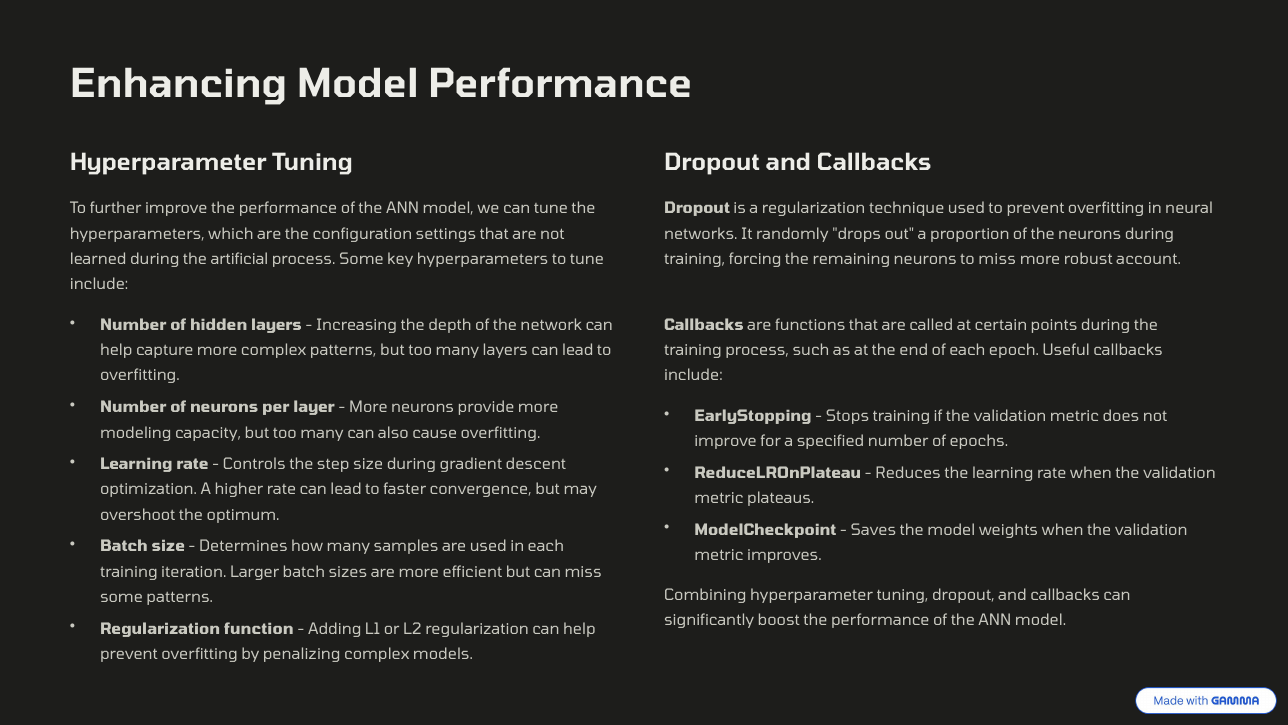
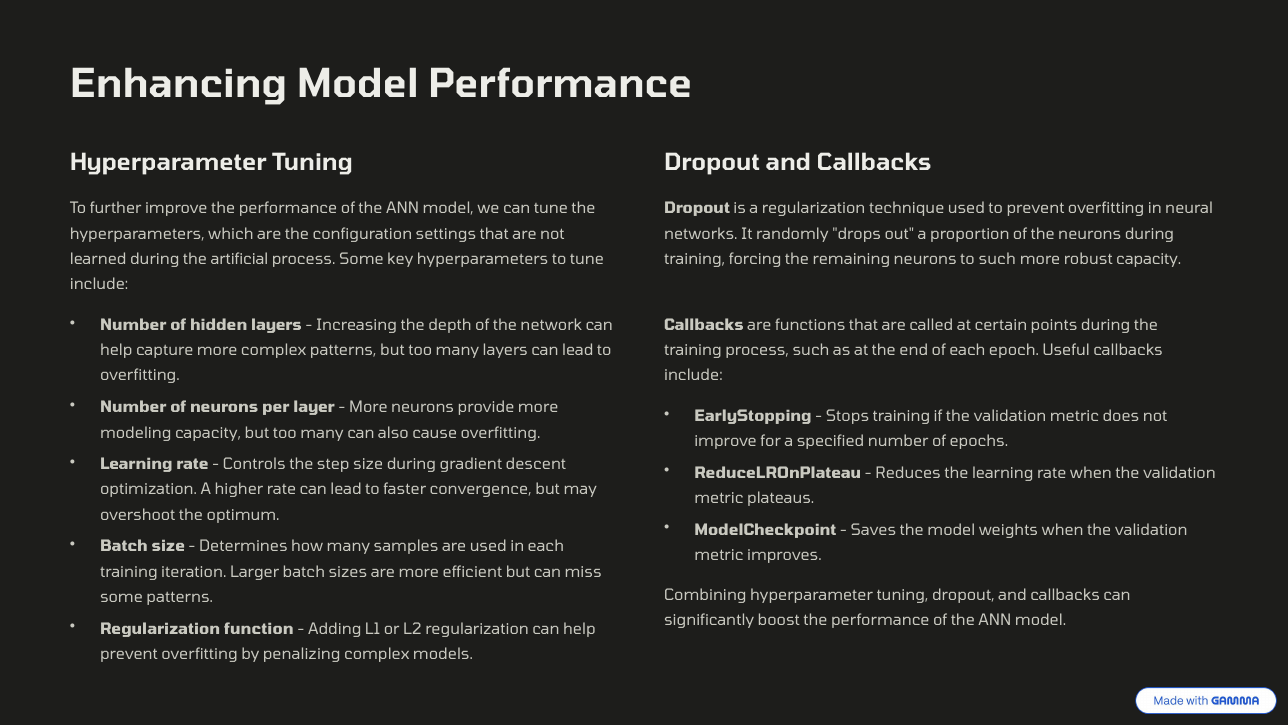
to miss: miss -> such
robust account: account -> capacity
